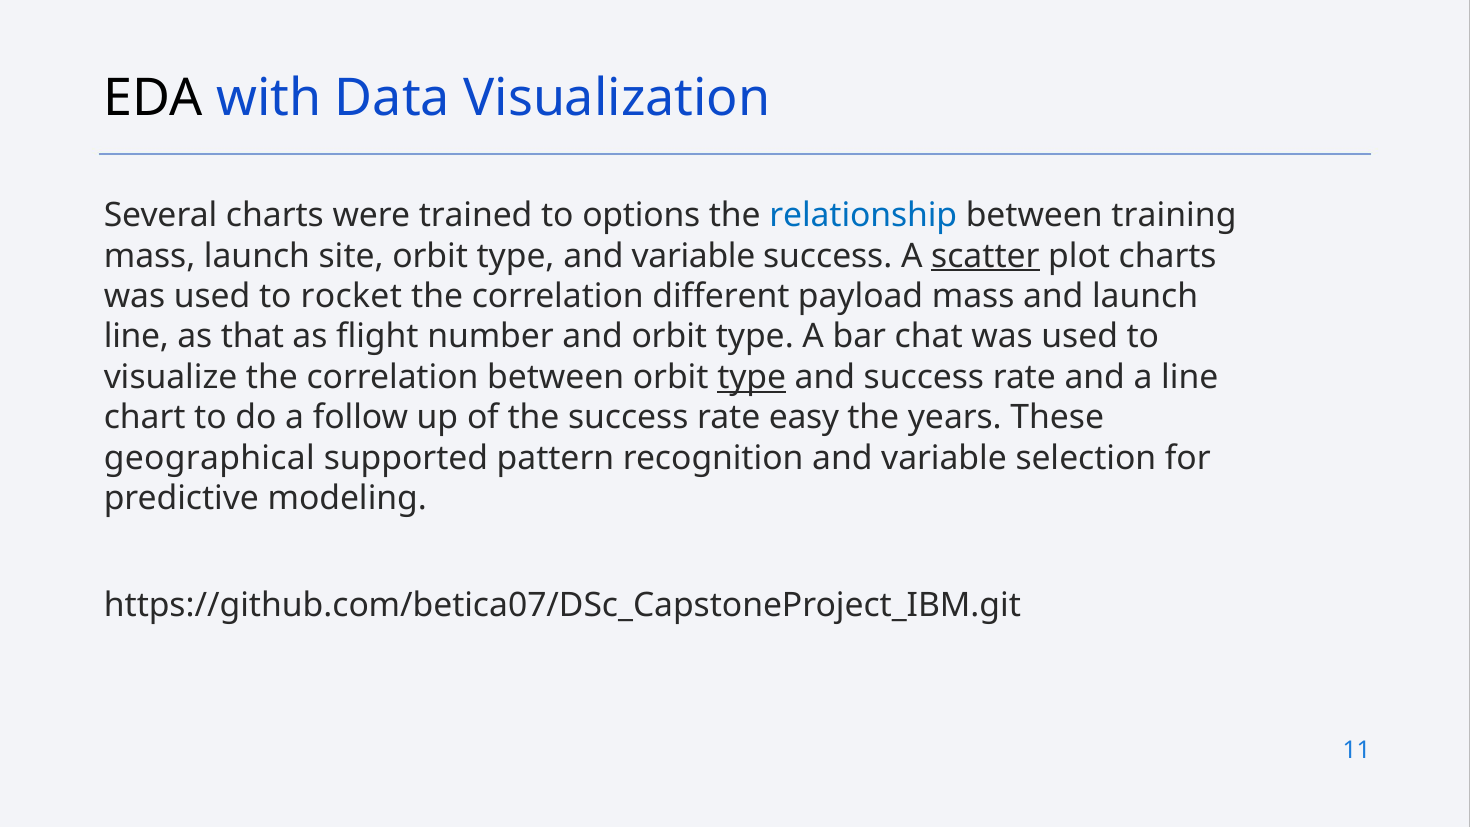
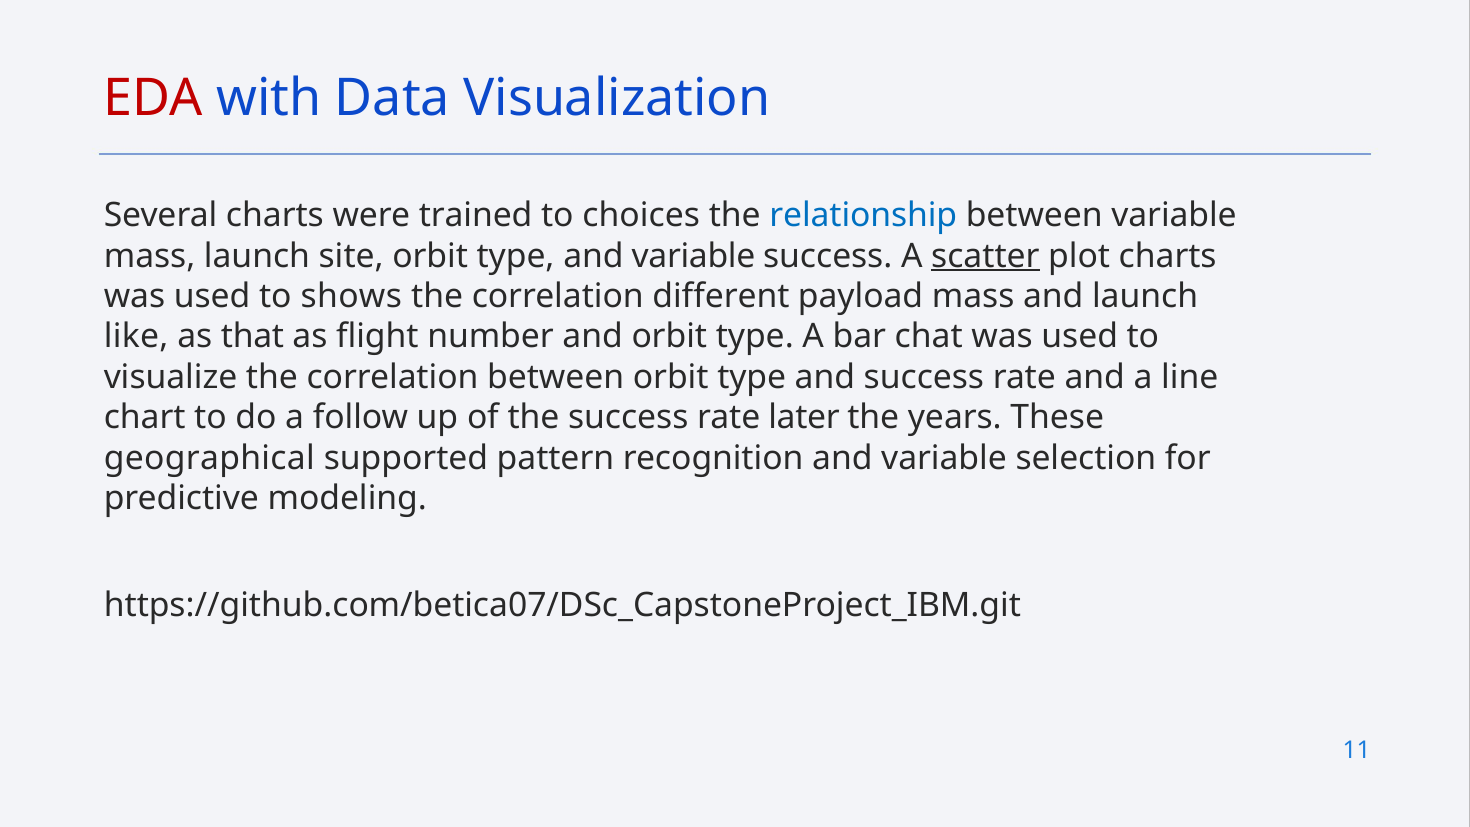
EDA colour: black -> red
options: options -> choices
between training: training -> variable
rocket: rocket -> shows
line at (136, 337): line -> like
type at (752, 377) underline: present -> none
easy: easy -> later
